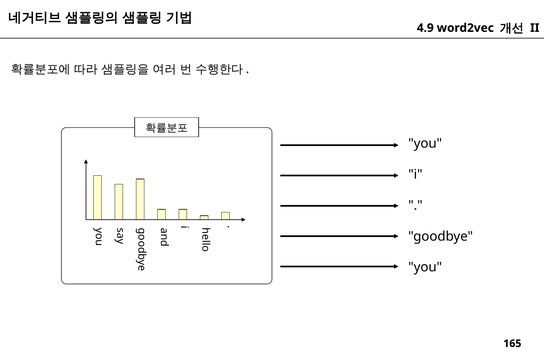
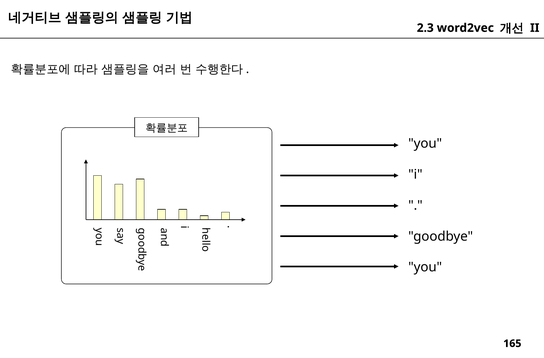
4.9: 4.9 -> 2.3
